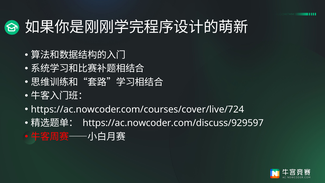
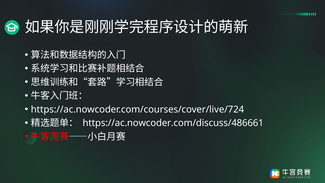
https://ac.nowcoder.com/discuss/929597: https://ac.nowcoder.com/discuss/929597 -> https://ac.nowcoder.com/discuss/486661
